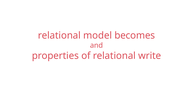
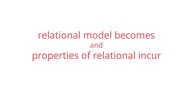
write: write -> incur
